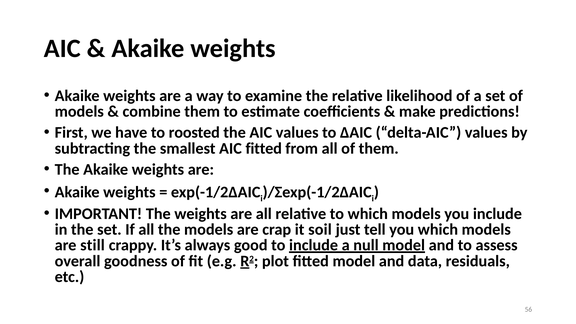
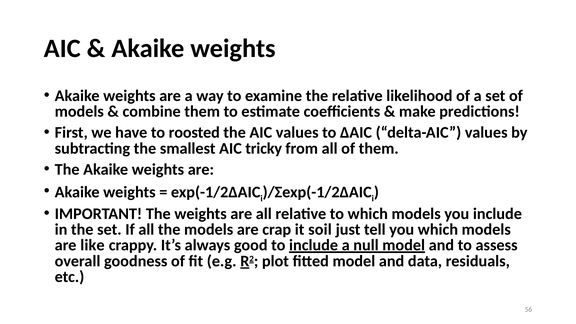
AIC fitted: fitted -> tricky
still: still -> like
